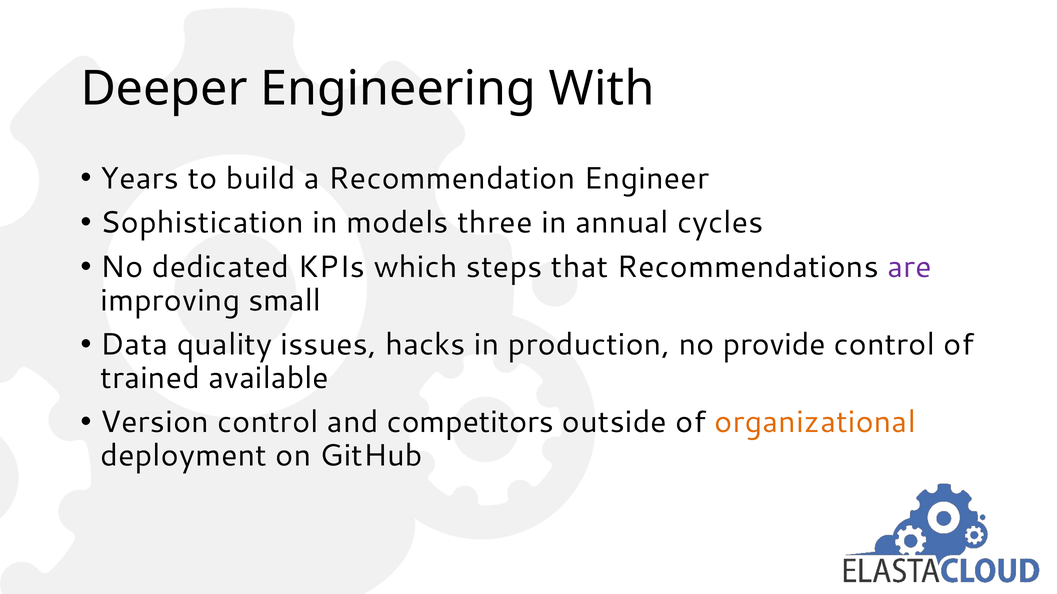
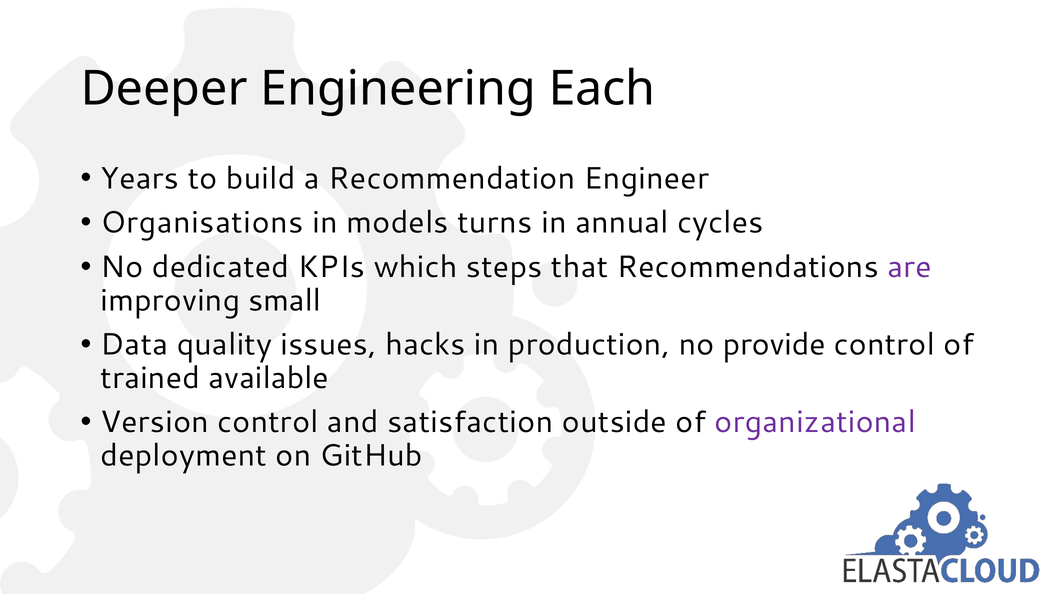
With: With -> Each
Sophistication: Sophistication -> Organisations
three: three -> turns
competitors: competitors -> satisfaction
organizational colour: orange -> purple
